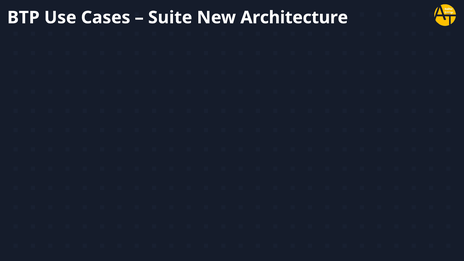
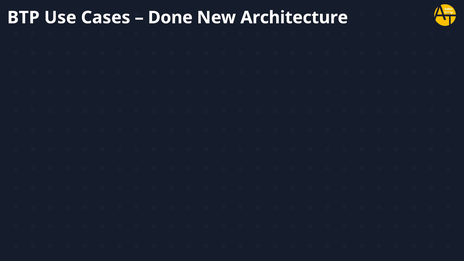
Suite: Suite -> Done
